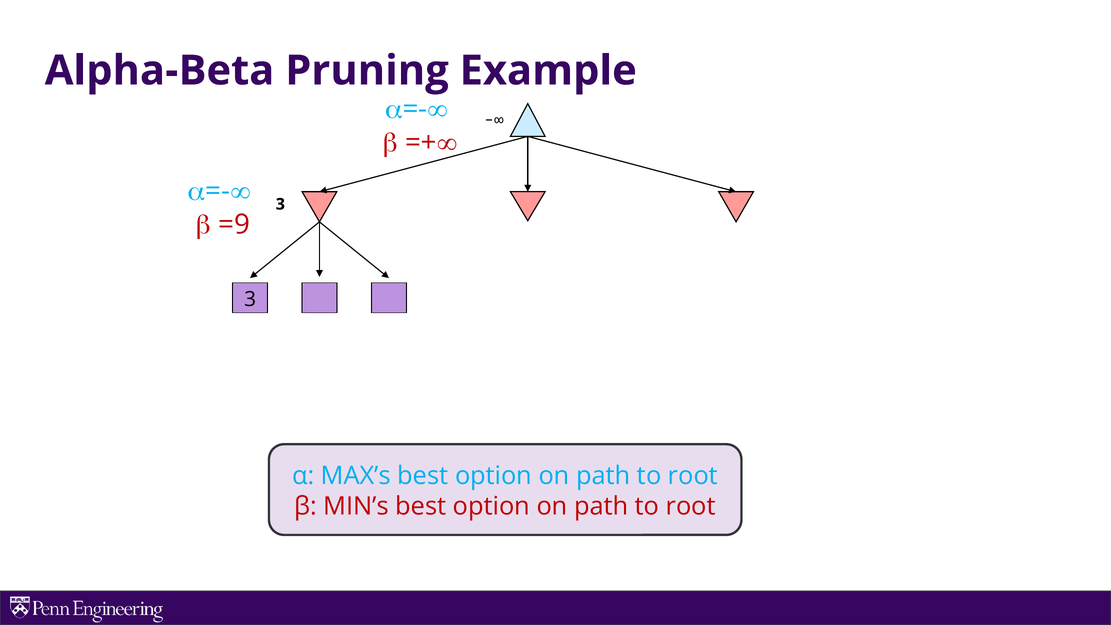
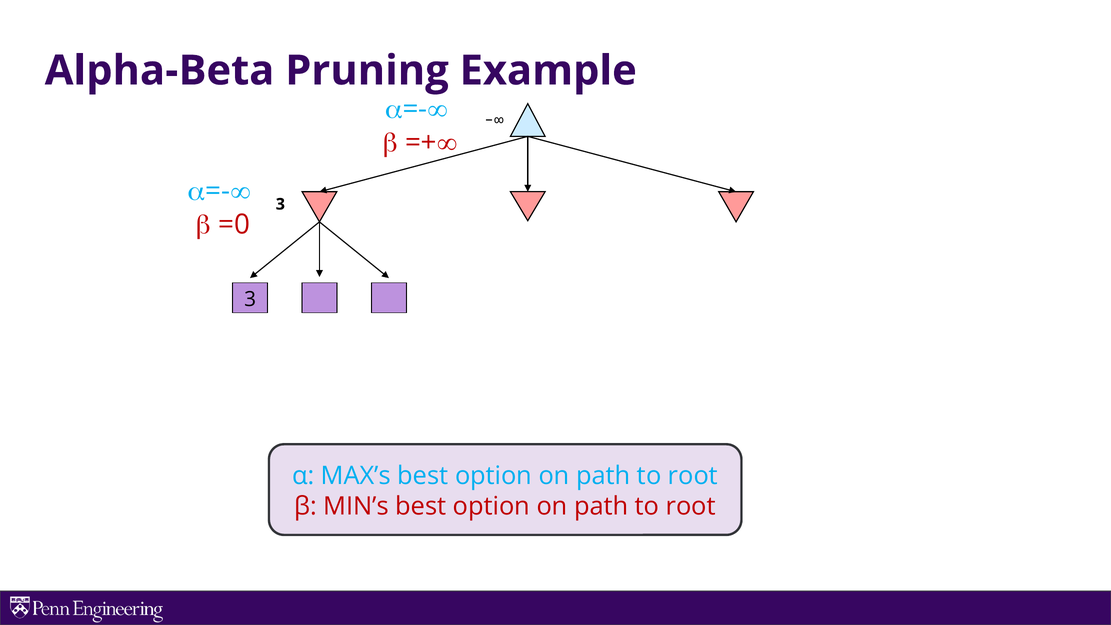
=9: =9 -> =0
